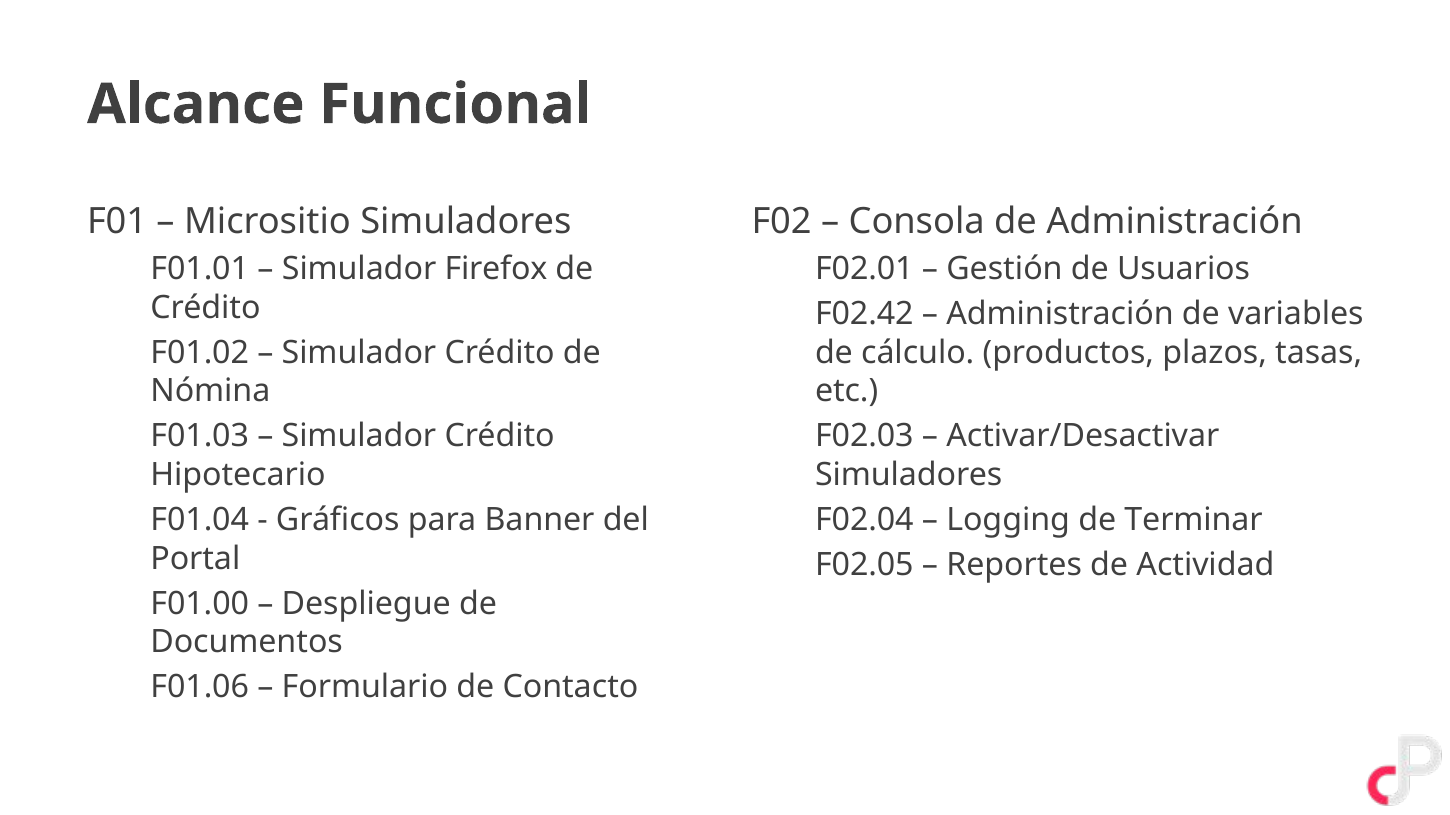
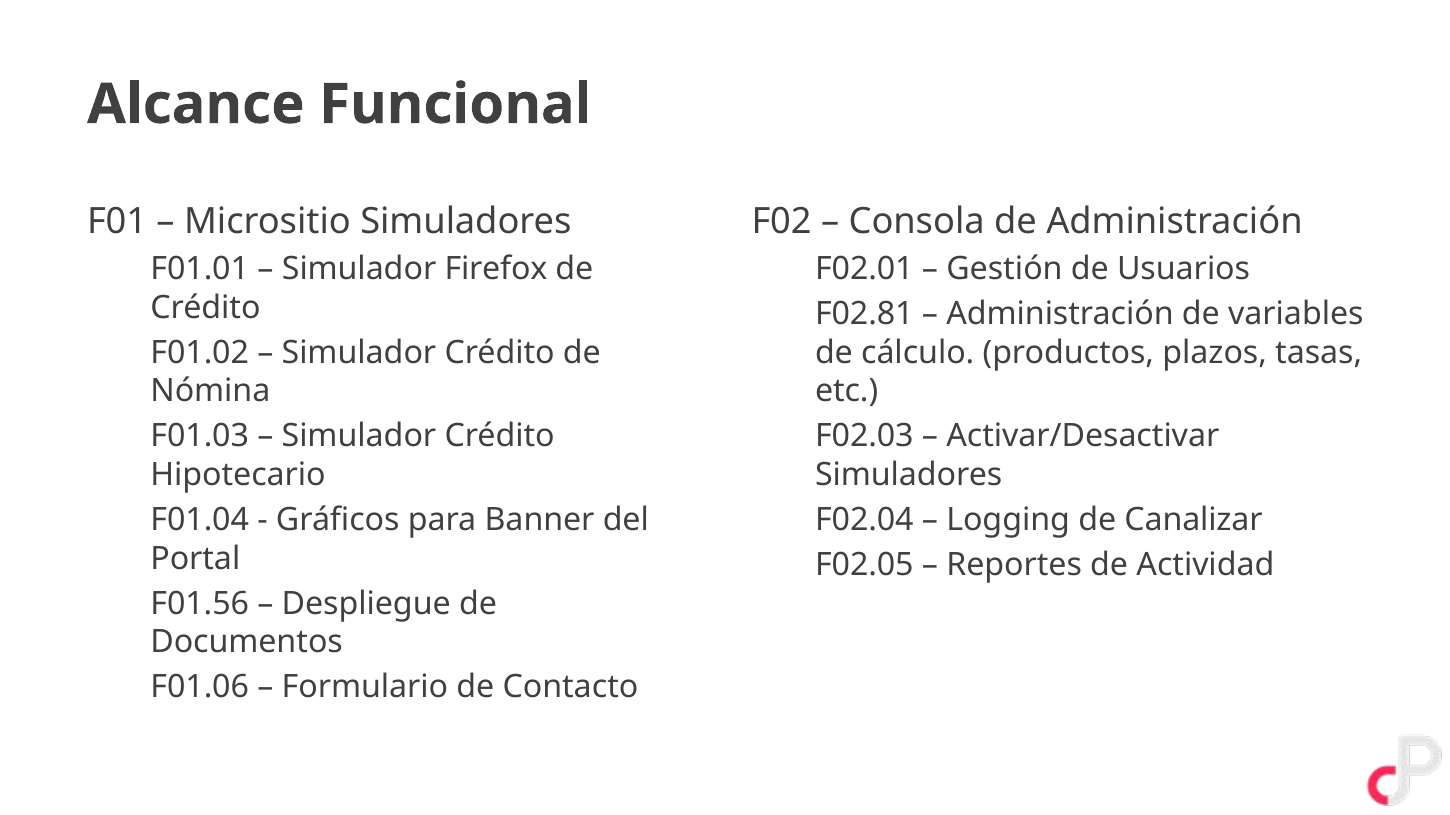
F02.42: F02.42 -> F02.81
Terminar: Terminar -> Canalizar
F01.00: F01.00 -> F01.56
